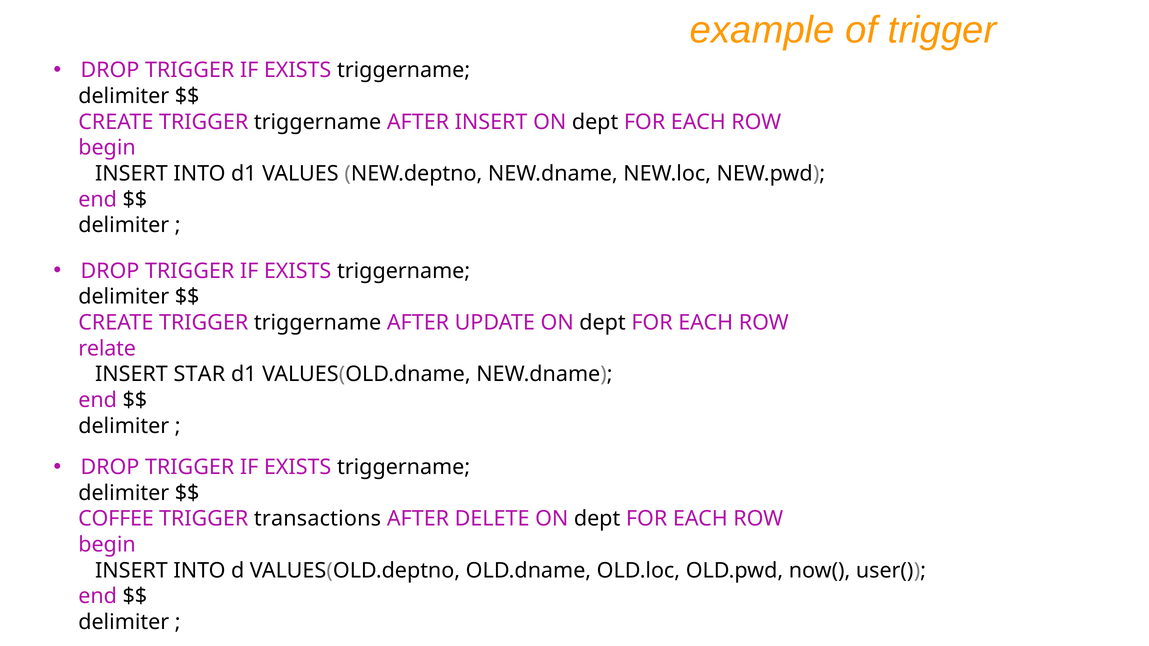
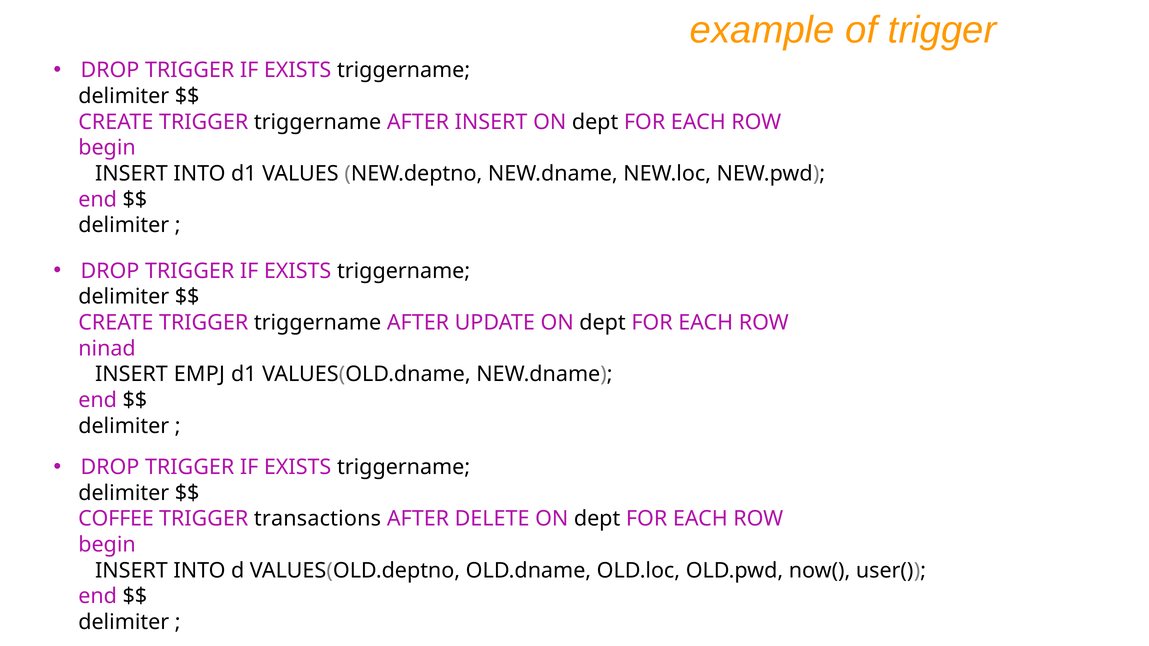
relate: relate -> ninad
STAR: STAR -> EMPJ
